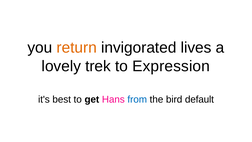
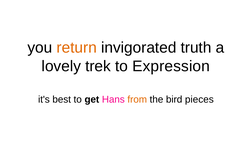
lives: lives -> truth
from colour: blue -> orange
default: default -> pieces
